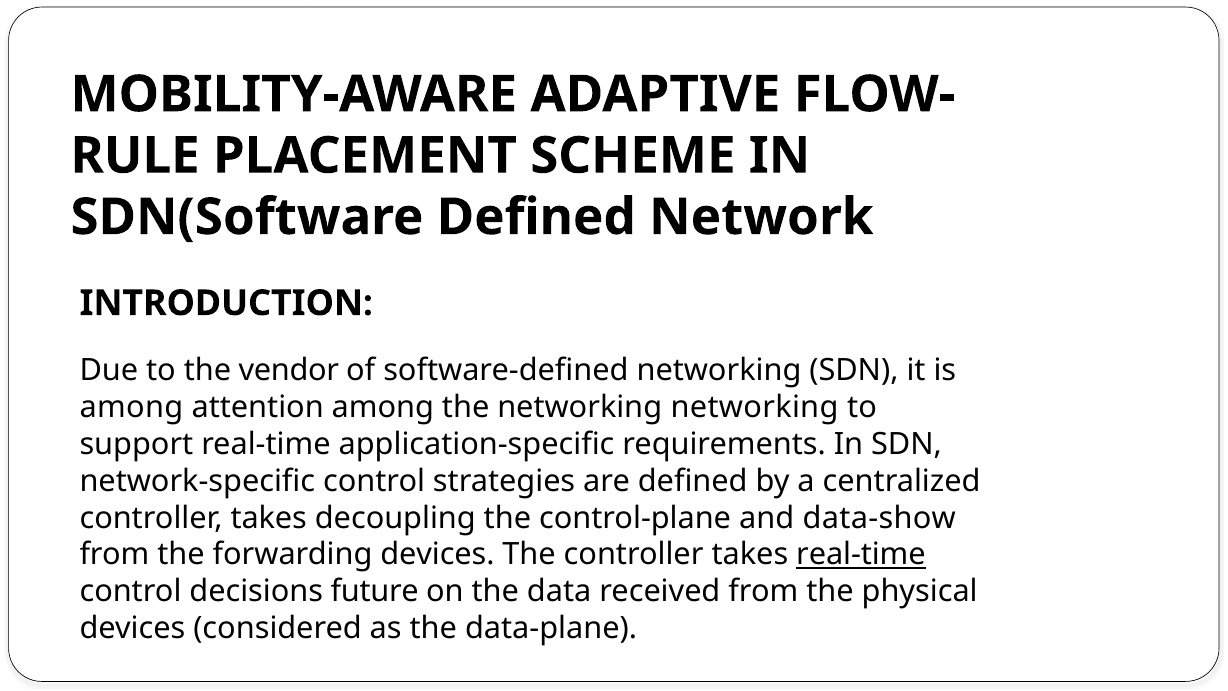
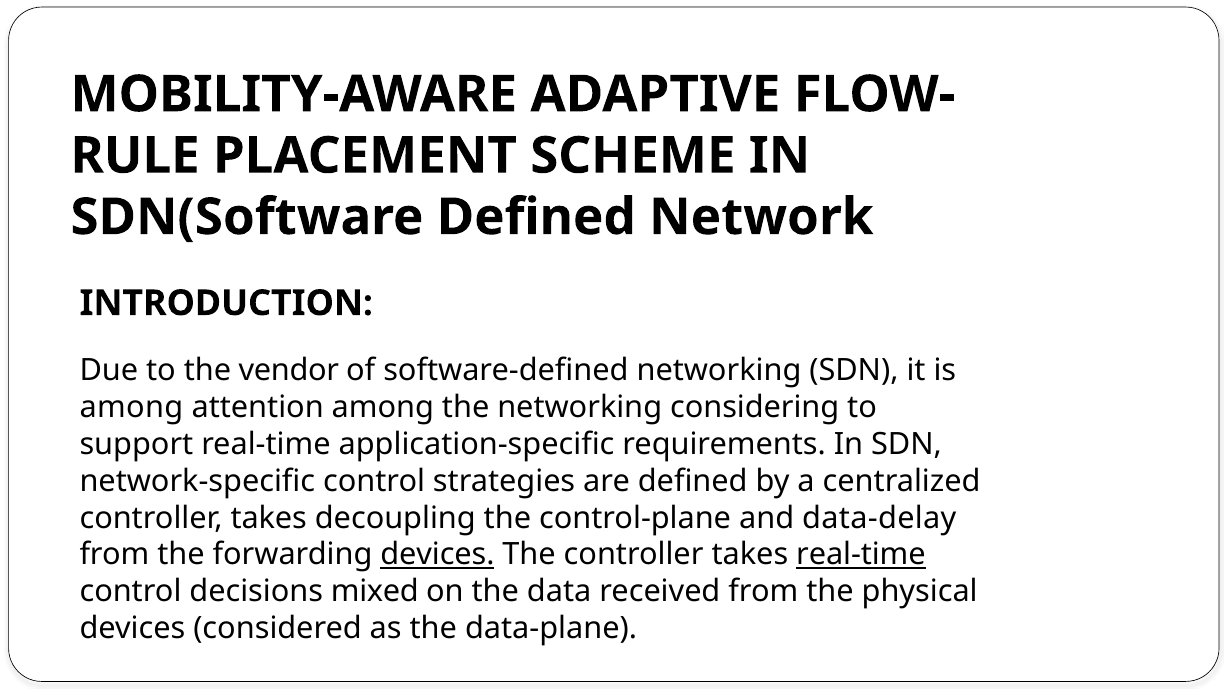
networking networking: networking -> considering
data-show: data-show -> data-delay
devices at (437, 555) underline: none -> present
future: future -> mixed
